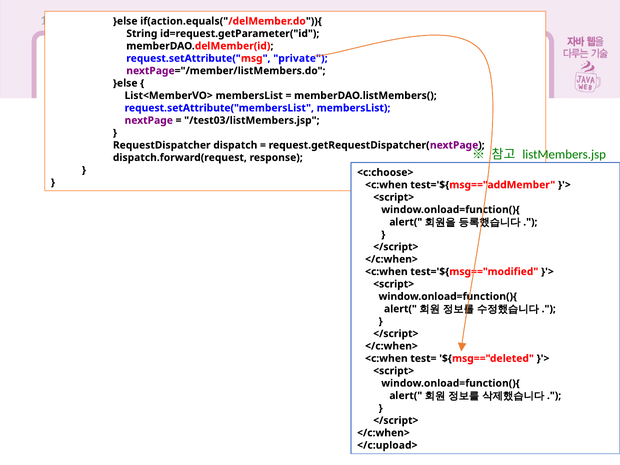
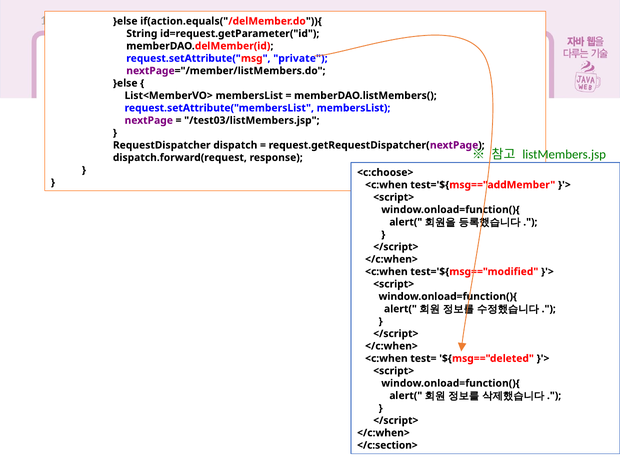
</c:upload>: </c:upload> -> </c:section>
